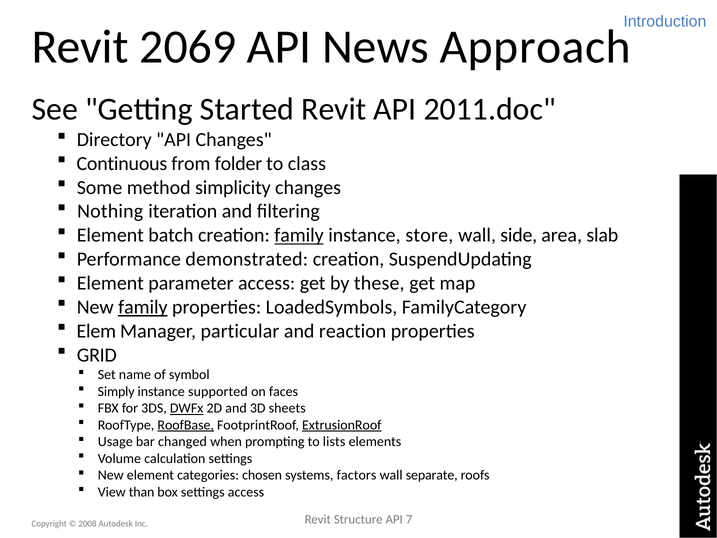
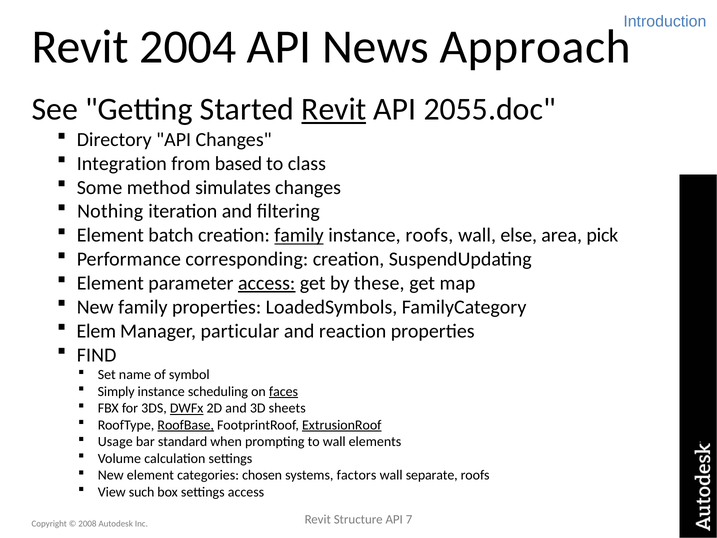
2069: 2069 -> 2004
Revit at (334, 109) underline: none -> present
2011.doc: 2011.doc -> 2055.doc
Continuous: Continuous -> Integration
folder: folder -> based
simplicity: simplicity -> simulates
instance store: store -> roofs
side: side -> else
slab: slab -> pick
demonstrated: demonstrated -> corresponding
access at (267, 283) underline: none -> present
family at (143, 307) underline: present -> none
GRID: GRID -> FIND
supported: supported -> scheduling
faces underline: none -> present
changed: changed -> standard
to lists: lists -> wall
than: than -> such
